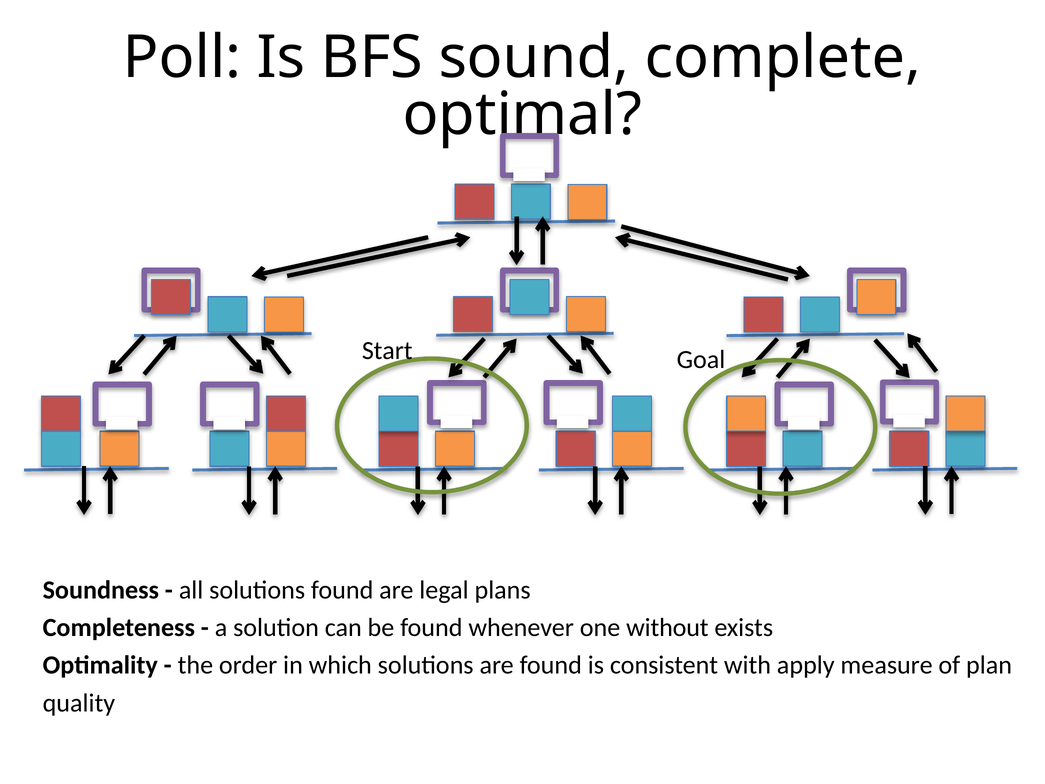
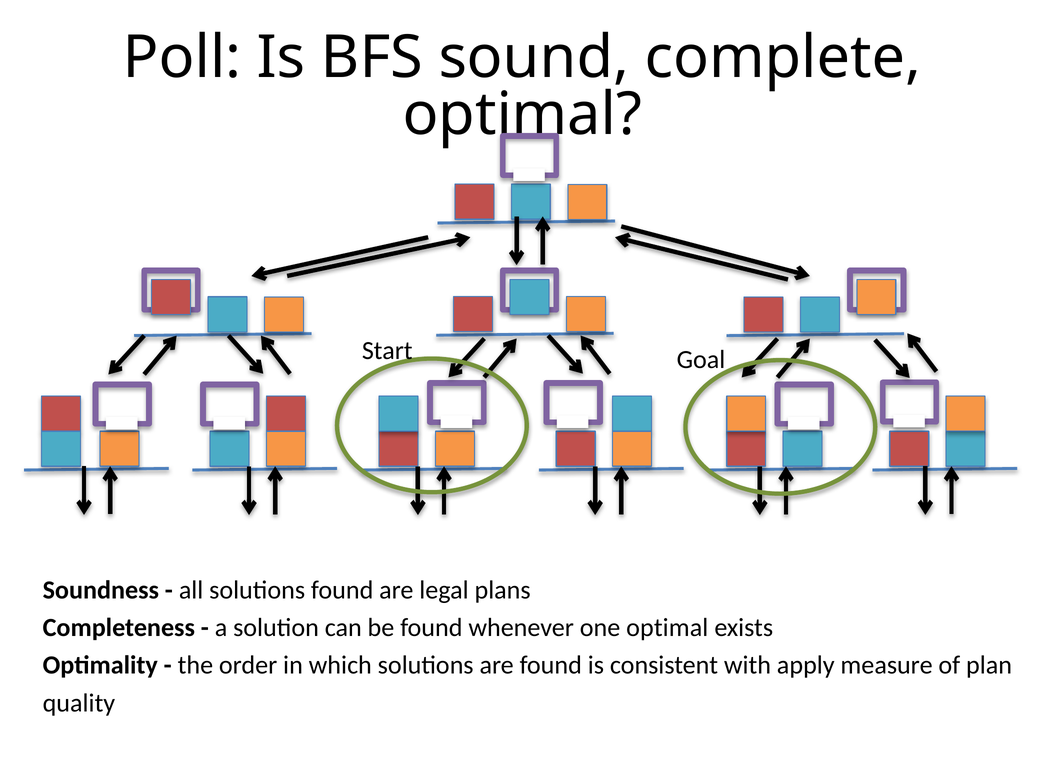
one without: without -> optimal
